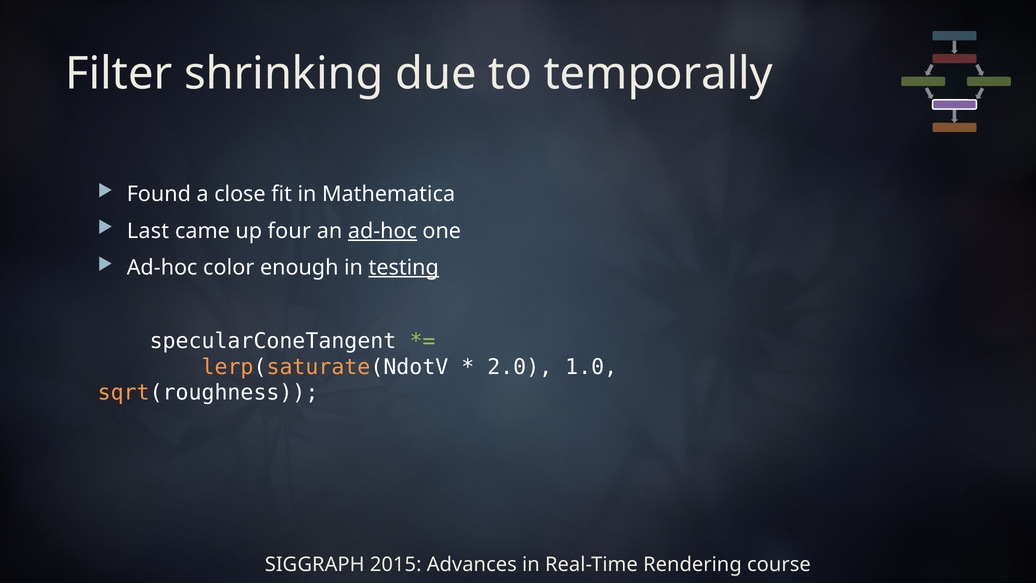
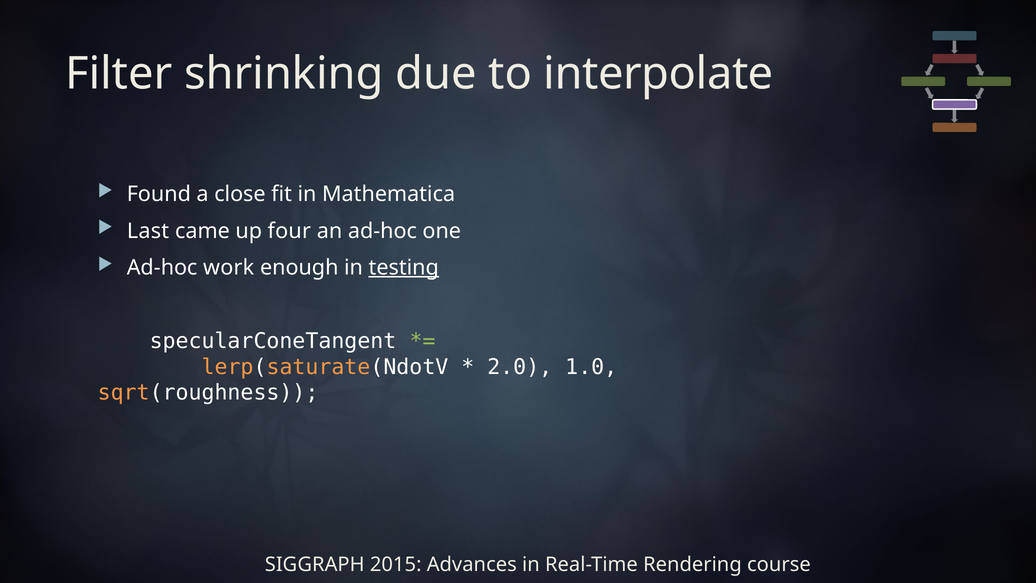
temporally: temporally -> interpolate
ad-hoc at (382, 231) underline: present -> none
color: color -> work
